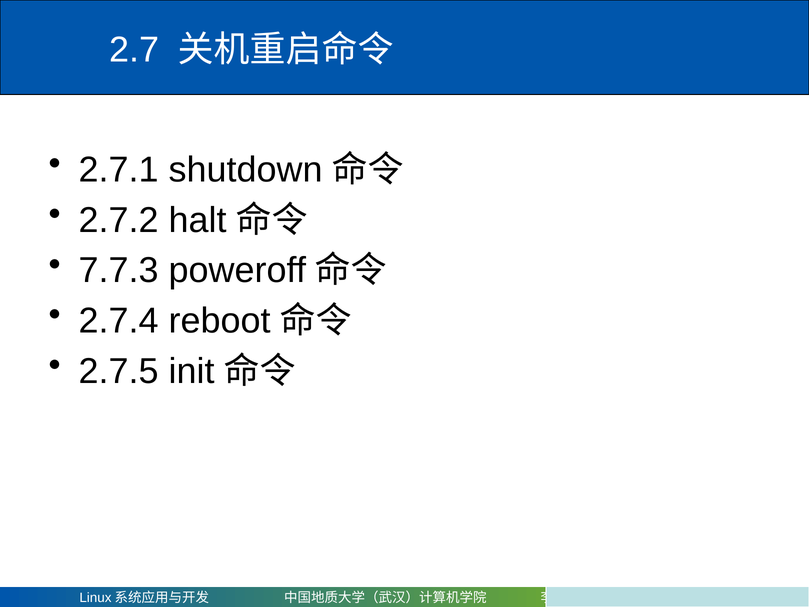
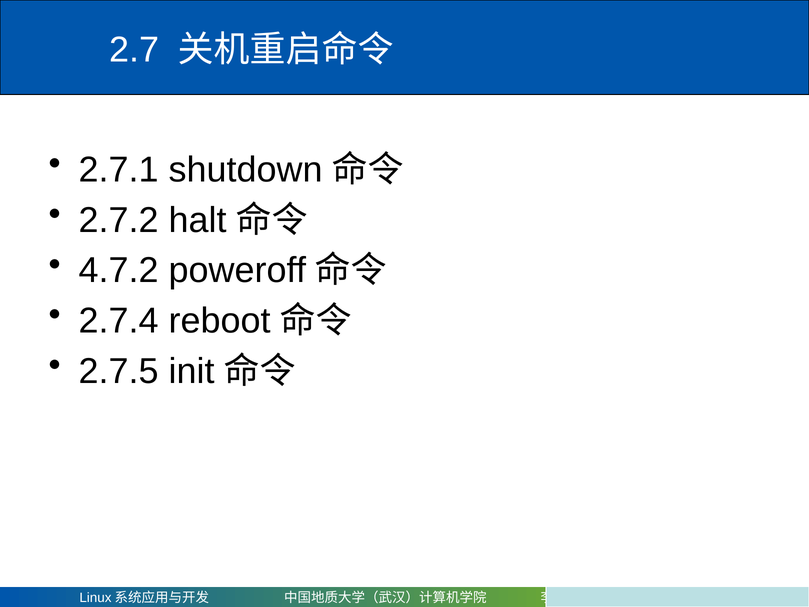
7.7.3: 7.7.3 -> 4.7.2
